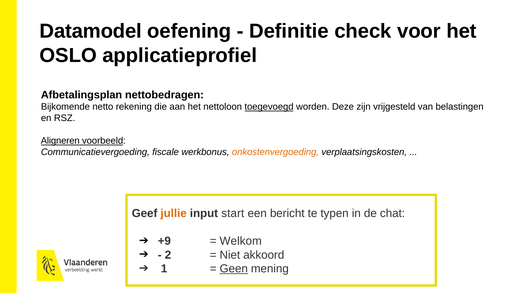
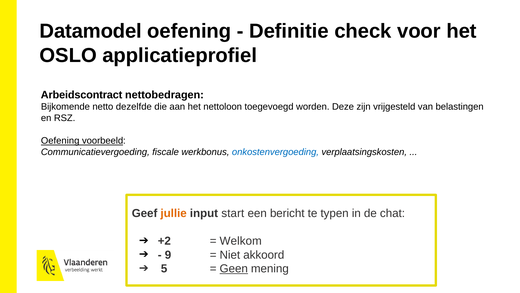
Afbetalingsplan: Afbetalingsplan -> Arbeidscontract
rekening: rekening -> dezelfde
toegevoegd underline: present -> none
Aligneren at (60, 141): Aligneren -> Oefening
onkostenvergoeding colour: orange -> blue
+9: +9 -> +2
2: 2 -> 9
1: 1 -> 5
